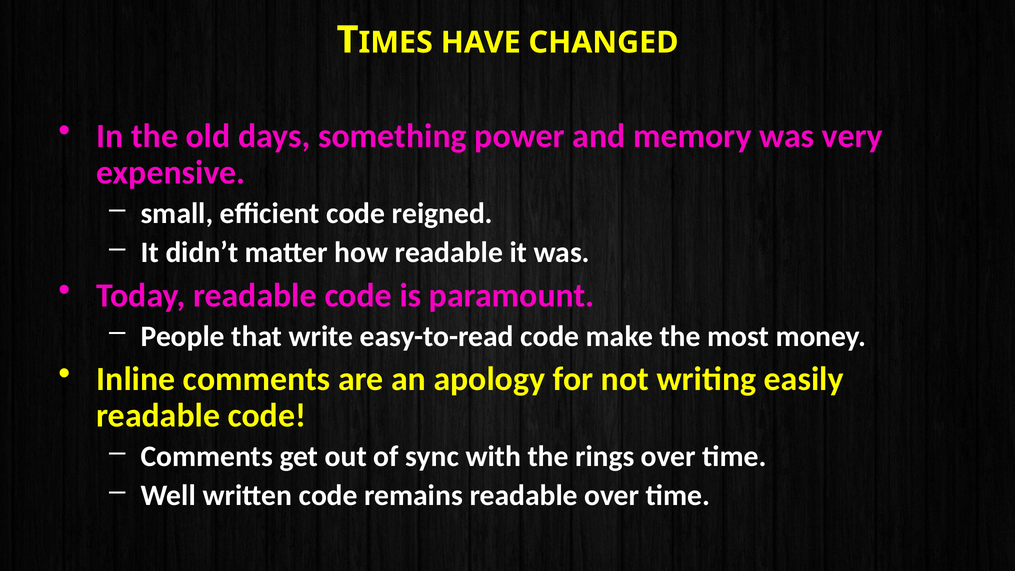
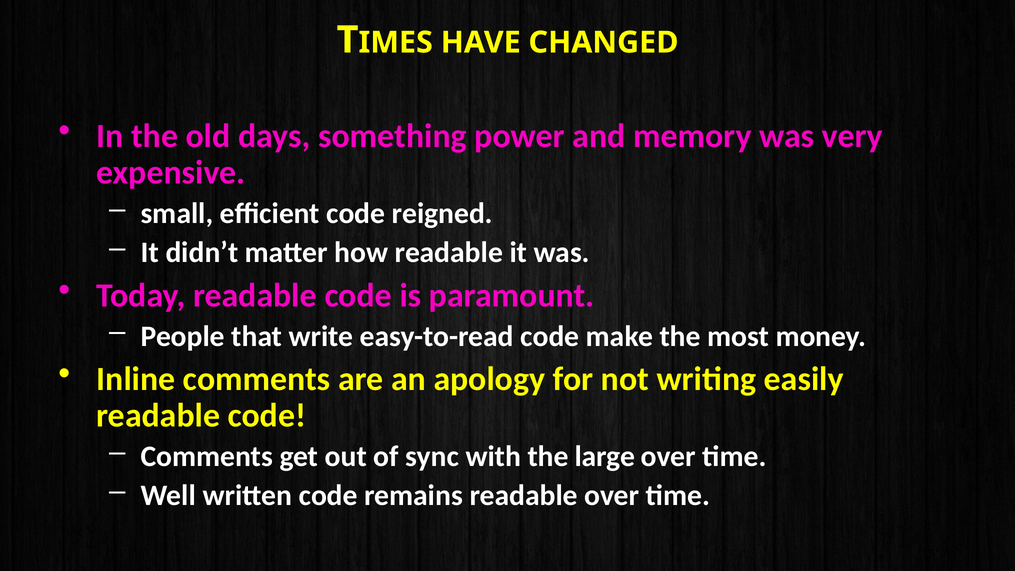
rings: rings -> large
